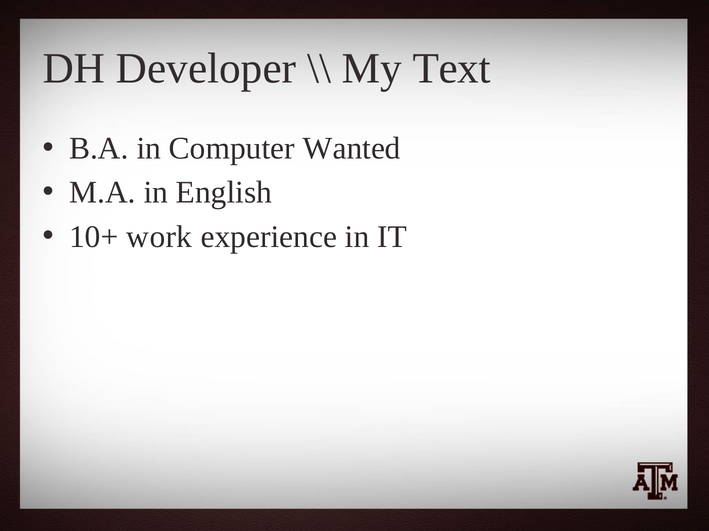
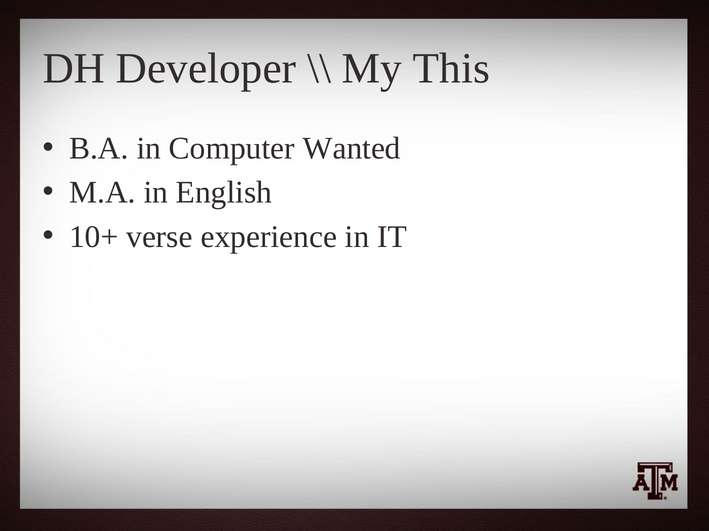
Text: Text -> This
work: work -> verse
